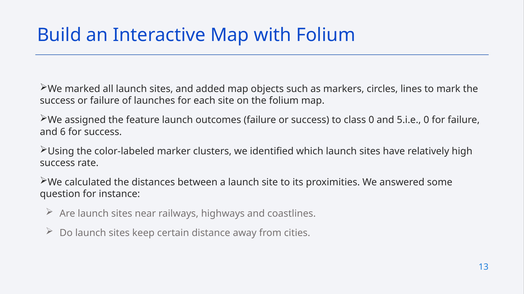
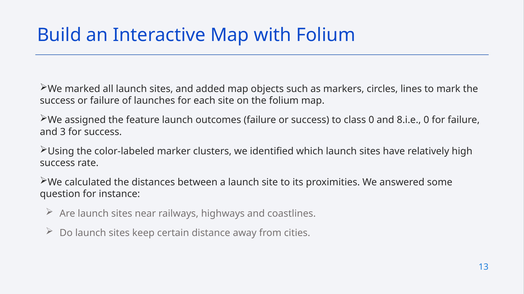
5.i.e: 5.i.e -> 8.i.e
6: 6 -> 3
